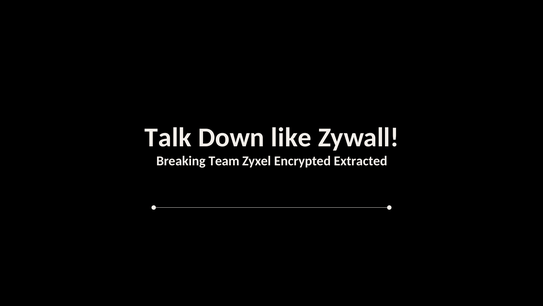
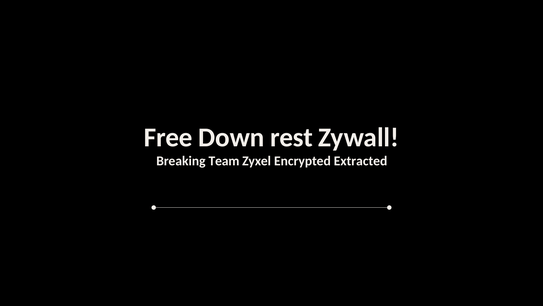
Talk: Talk -> Free
like: like -> rest
